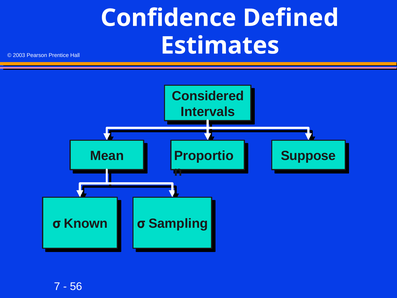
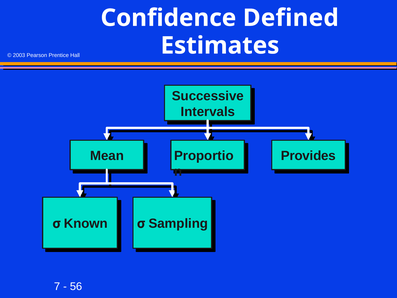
Considered: Considered -> Successive
Suppose: Suppose -> Provides
